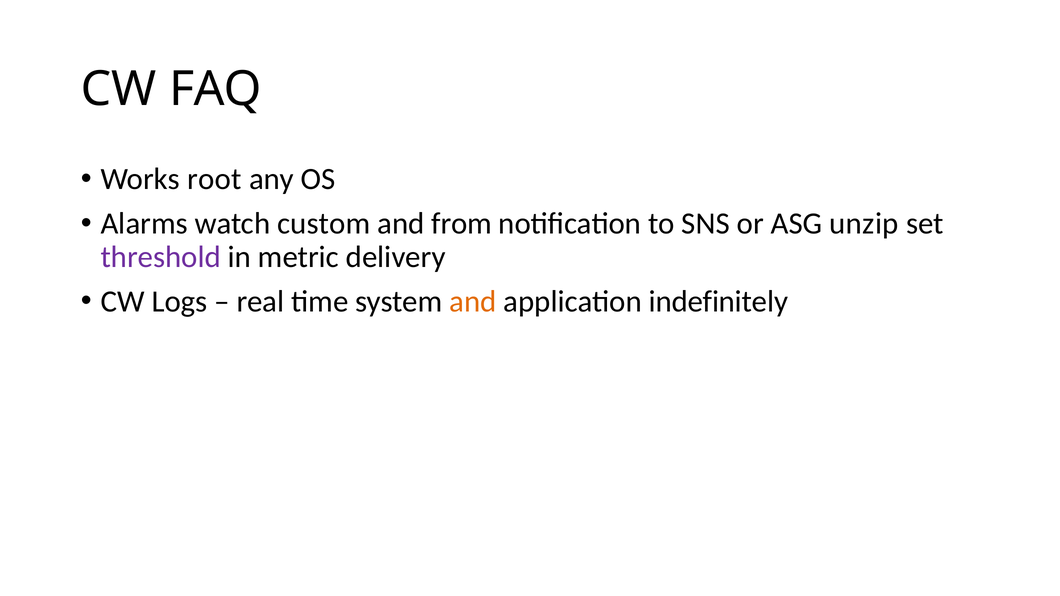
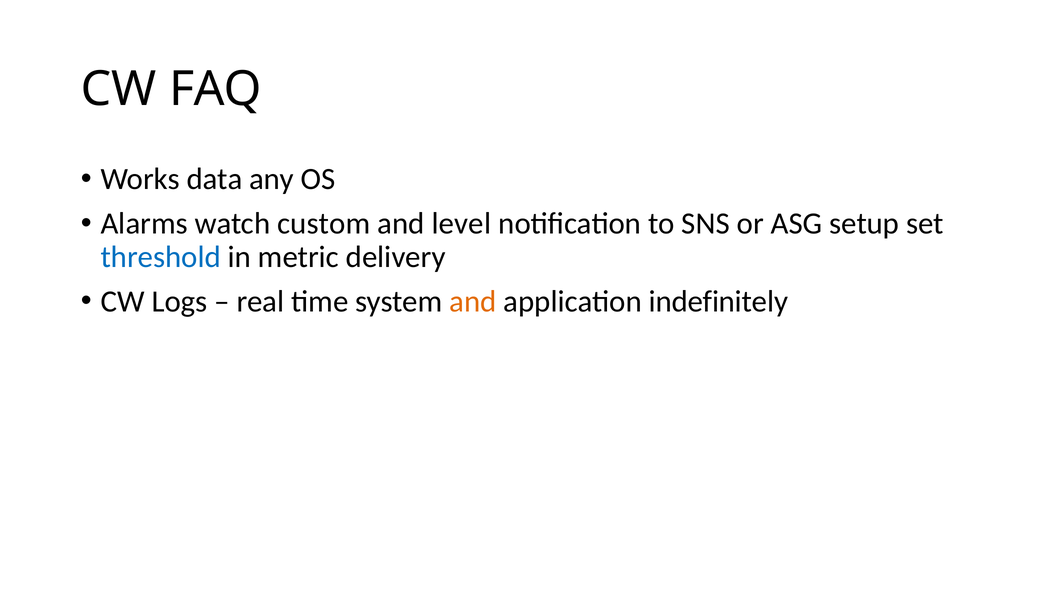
root: root -> data
from: from -> level
unzip: unzip -> setup
threshold colour: purple -> blue
